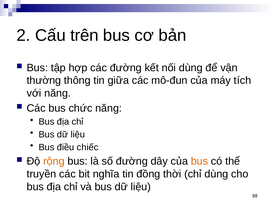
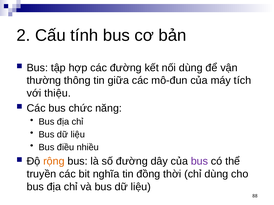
trên: trên -> tính
với năng: năng -> thiệu
chiếc: chiếc -> nhiều
bus at (199, 162) colour: orange -> purple
